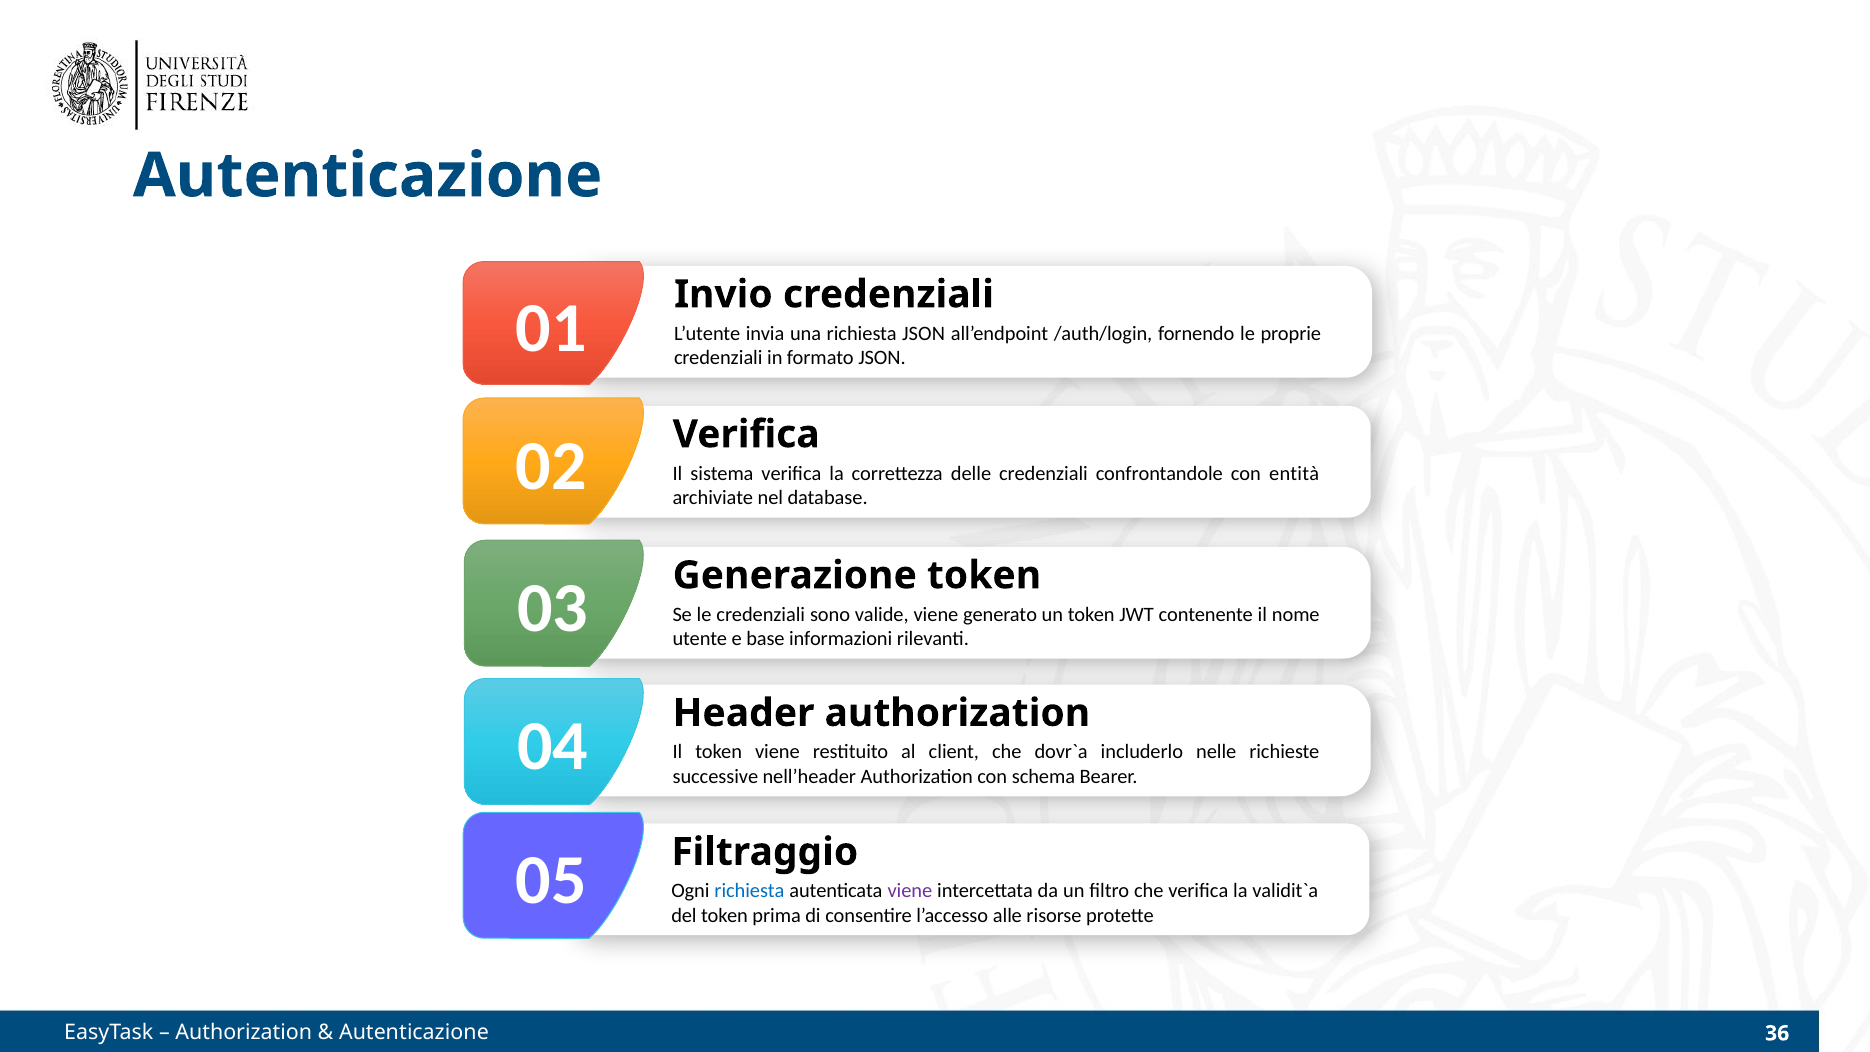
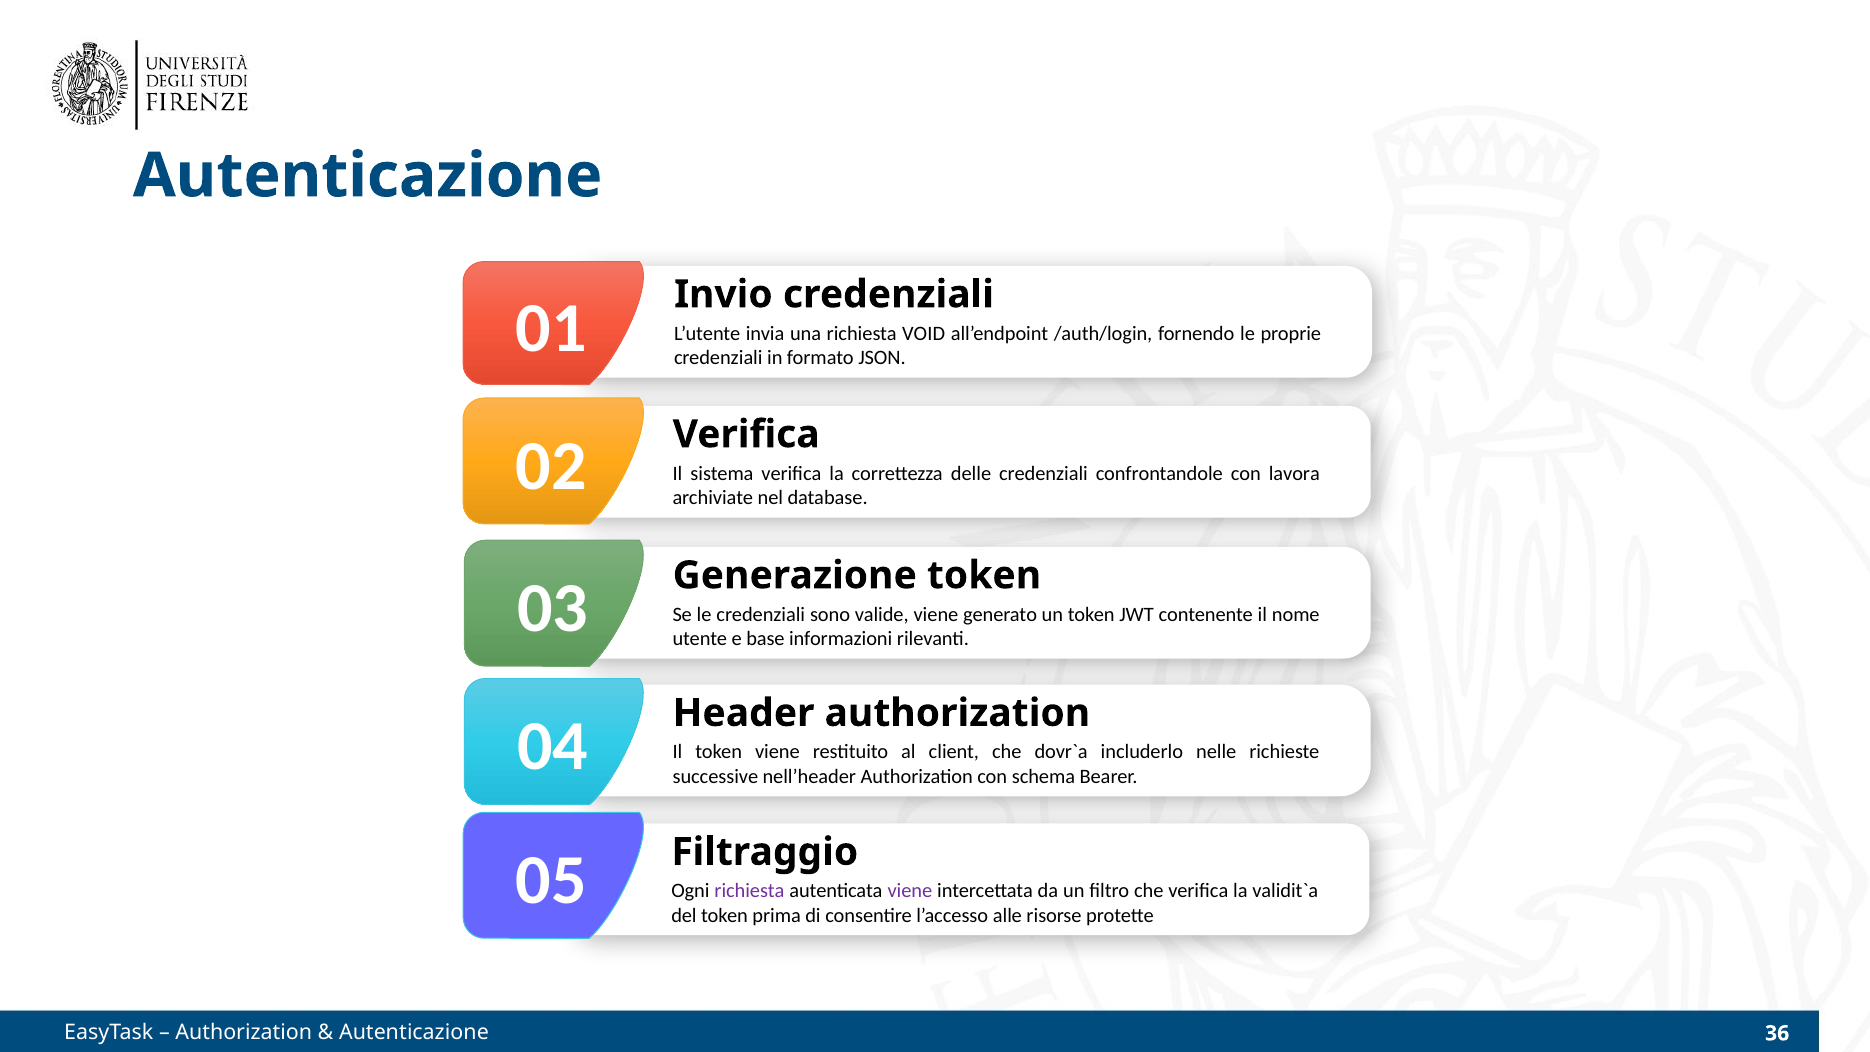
richiesta JSON: JSON -> VOID
entità: entità -> lavora
richiesta at (749, 891) colour: blue -> purple
